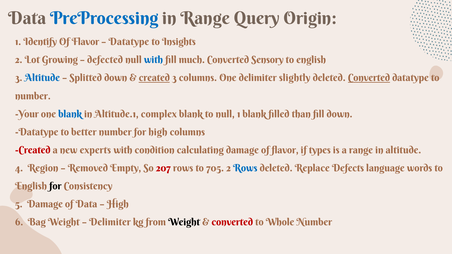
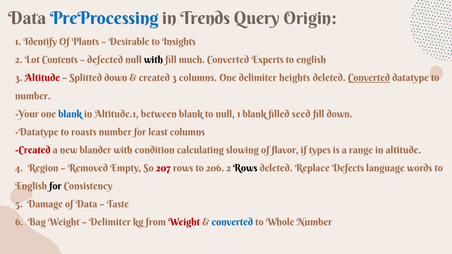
in Range: Range -> Trends
Flavor at (85, 42): Flavor -> Plants
Datatype at (129, 42): Datatype -> Desirable
Growing: Growing -> Contents
with at (153, 60) colour: blue -> black
Sensory: Sensory -> Experts
Altitude at (42, 78) colour: blue -> red
created at (154, 78) underline: present -> none
slightly: slightly -> heights
complex: complex -> between
than: than -> seed
better: better -> roasts
for high: high -> least
experts: experts -> blander
calculating damage: damage -> slowing
705: 705 -> 206
Rows at (245, 168) colour: blue -> black
High at (118, 205): High -> Taste
Weight at (184, 223) colour: black -> red
converted at (232, 223) colour: red -> blue
